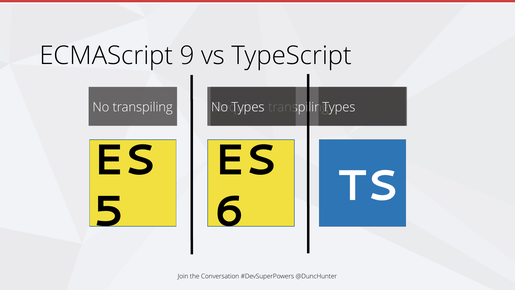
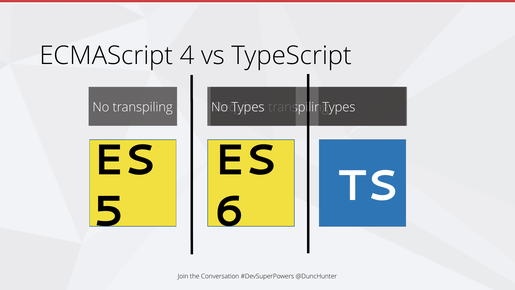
9: 9 -> 4
